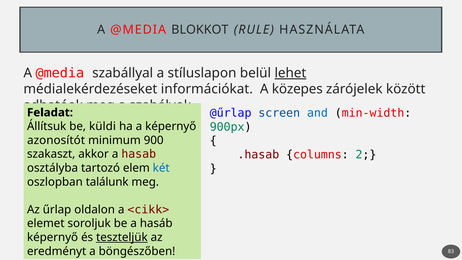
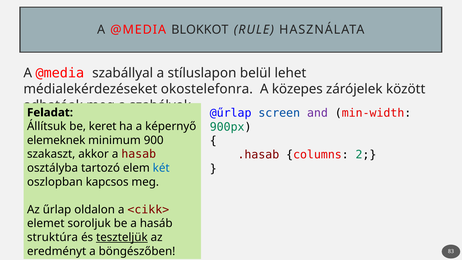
lehet underline: present -> none
információkat: információkat -> okostelefonra
and colour: blue -> purple
küldi: küldi -> keret
azonosítót: azonosítót -> elemeknek
találunk: találunk -> kapcsos
képernyő at (53, 237): képernyő -> struktúra
